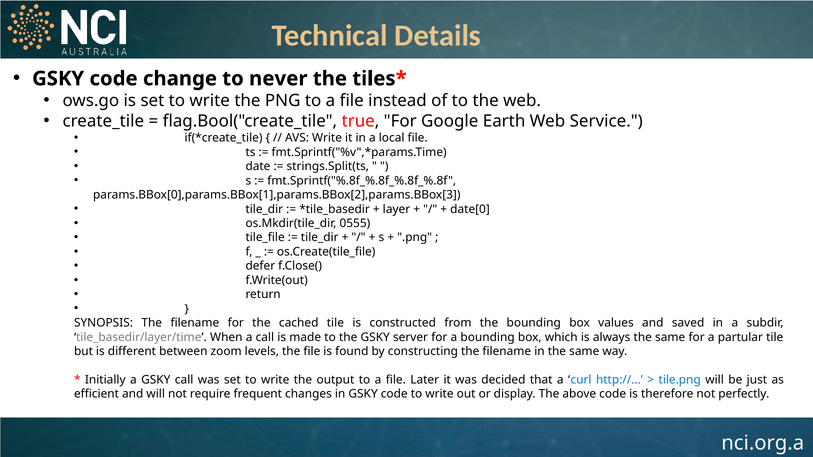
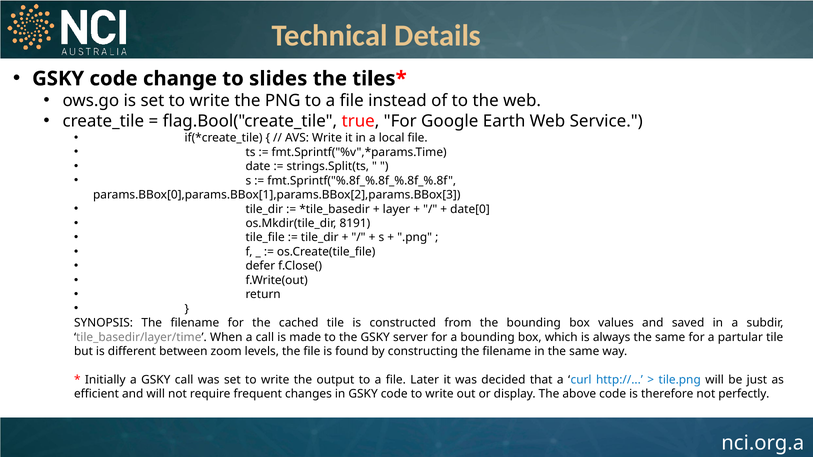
never: never -> slides
0555: 0555 -> 8191
